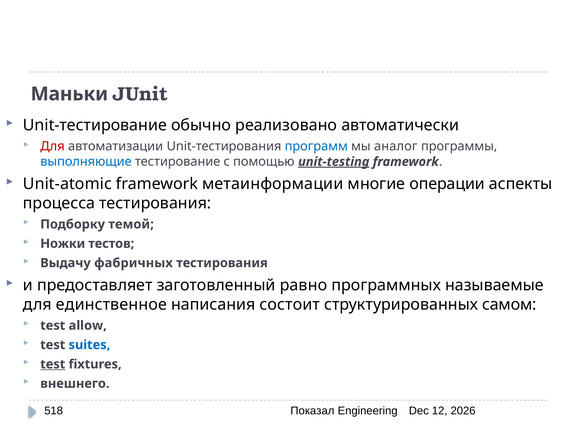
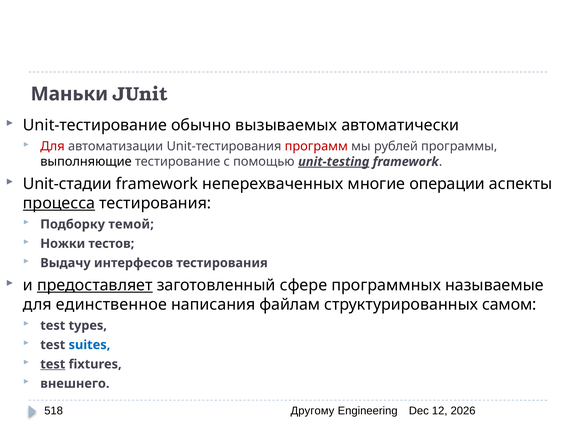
реализовано: реализовано -> вызываемых
программ colour: blue -> red
аналог: аналог -> рублей
выполняющие colour: blue -> black
Unit-atomic: Unit-atomic -> Unit-стадии
метаинформации: метаинформации -> неперехваченных
процесса underline: none -> present
фабричных: фабричных -> интерфесов
предоставляет underline: none -> present
равно: равно -> сфере
состоит: состоит -> файлам
allow: allow -> types
Показал: Показал -> Другому
